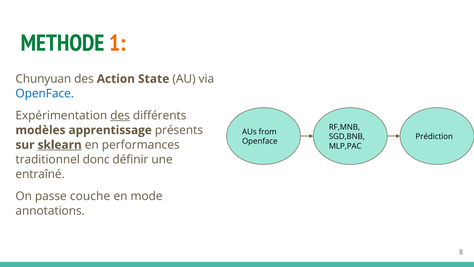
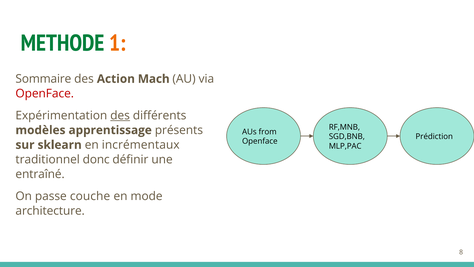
Chunyuan: Chunyuan -> Sommaire
State: State -> Mach
OpenFace at (45, 94) colour: blue -> red
sklearn underline: present -> none
performances: performances -> incrémentaux
annotations: annotations -> architecture
